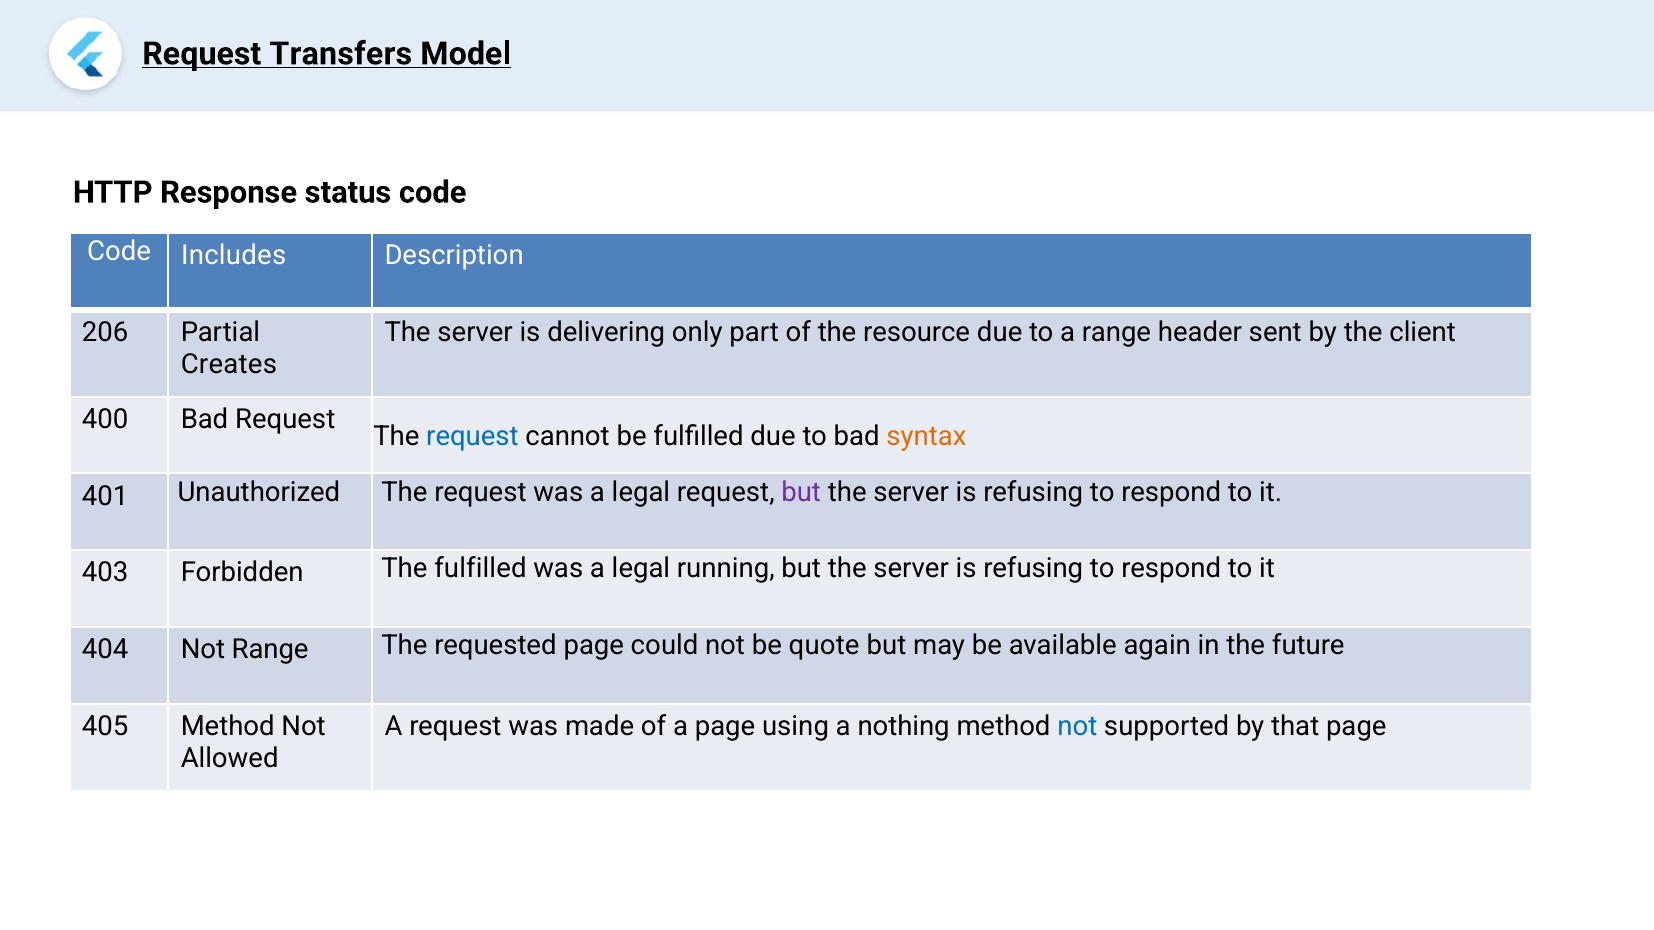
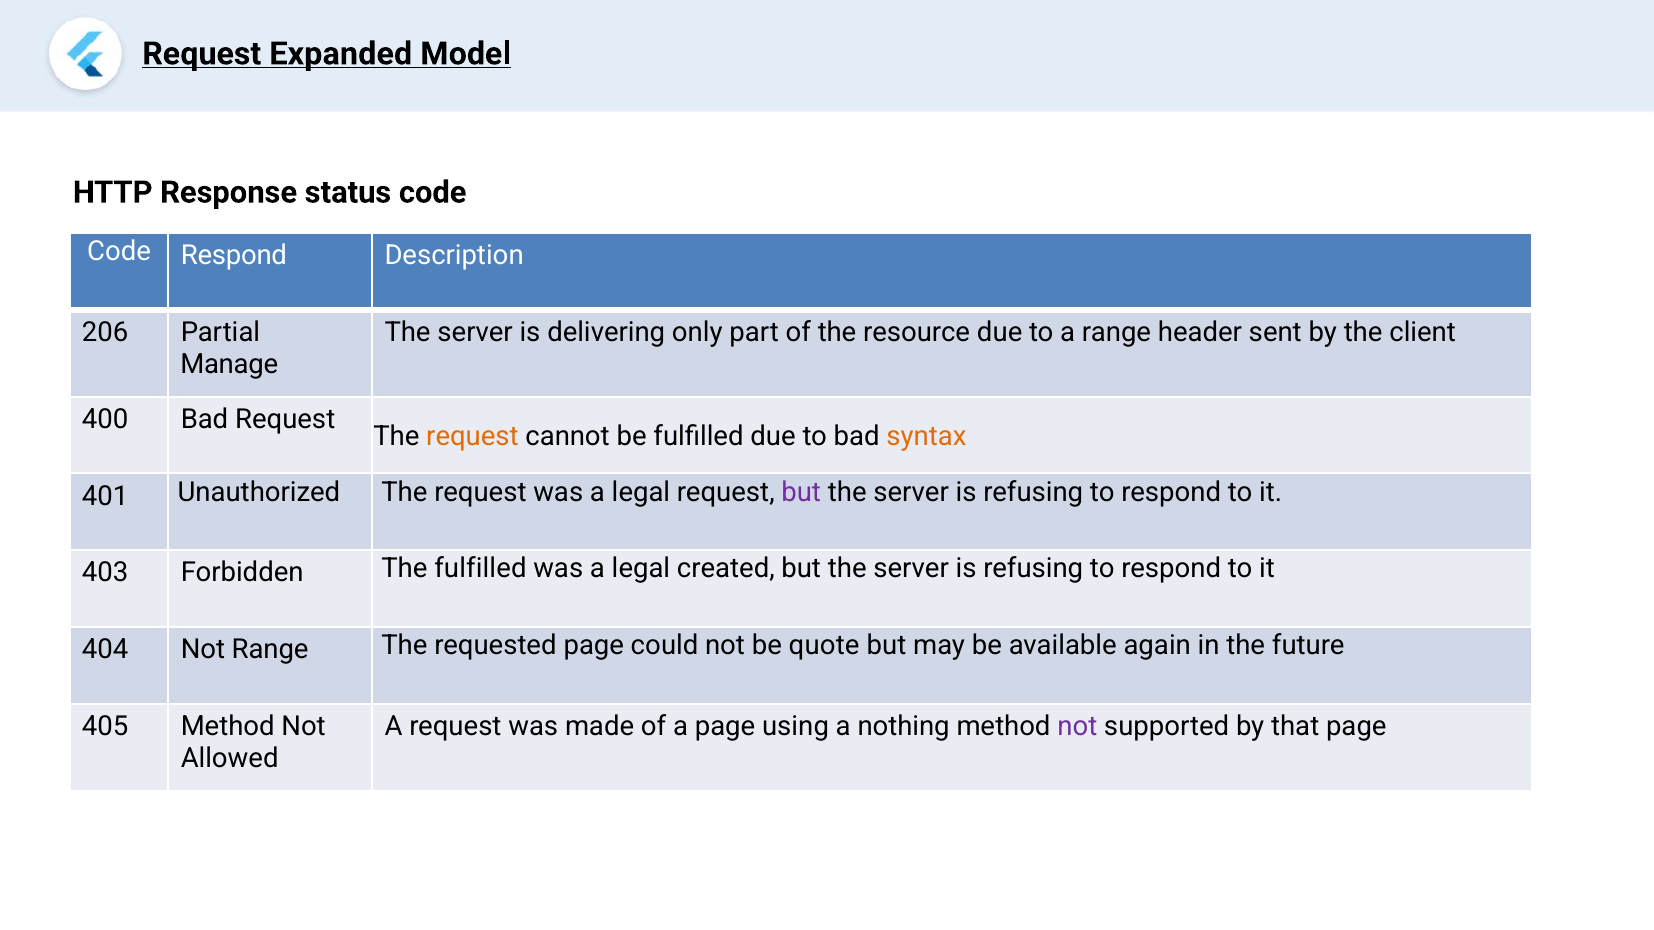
Transfers: Transfers -> Expanded
Code Includes: Includes -> Respond
Creates: Creates -> Manage
request at (472, 437) colour: blue -> orange
running: running -> created
not at (1077, 727) colour: blue -> purple
